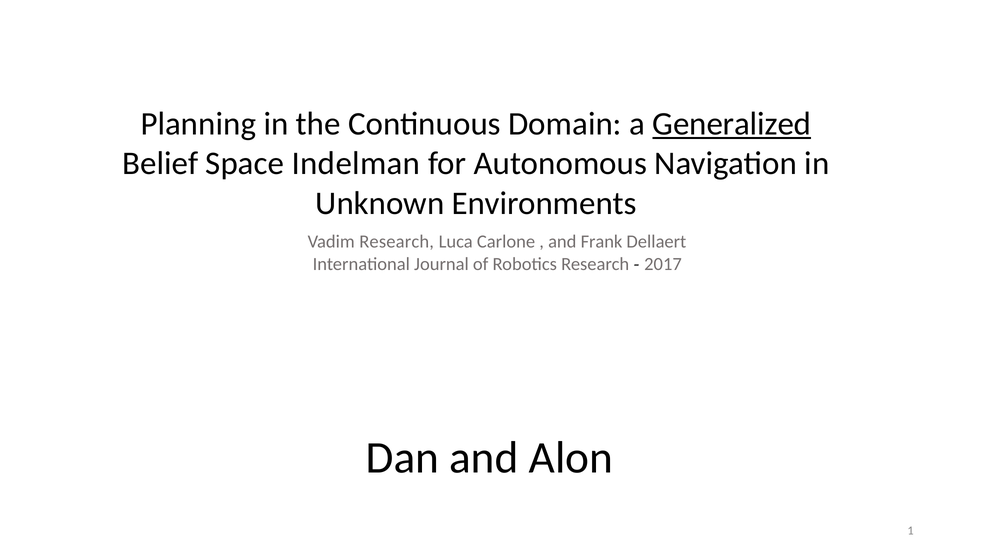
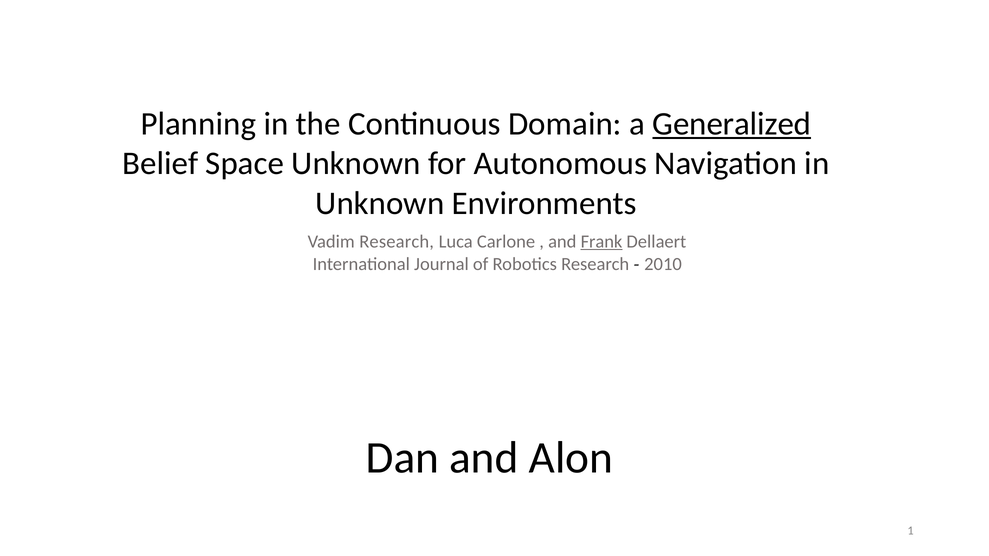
Space Indelman: Indelman -> Unknown
Frank underline: none -> present
2017: 2017 -> 2010
